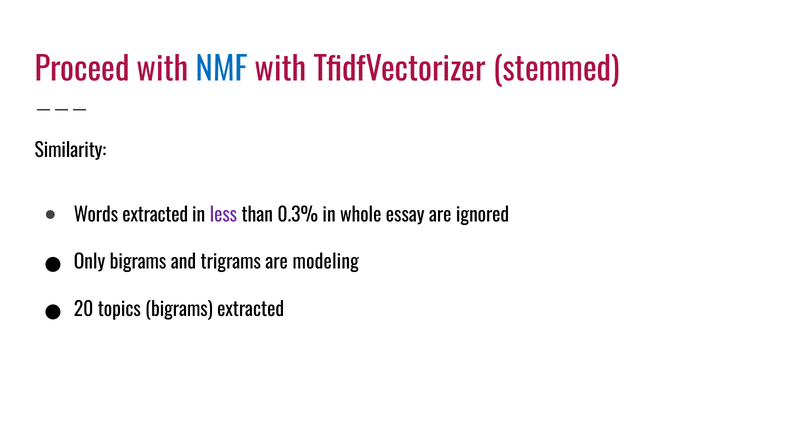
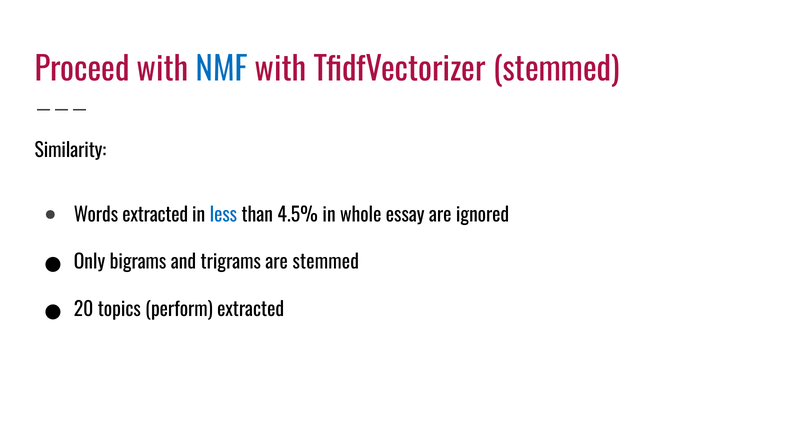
less colour: purple -> blue
0.3%: 0.3% -> 4.5%
are modeling: modeling -> stemmed
topics bigrams: bigrams -> perform
